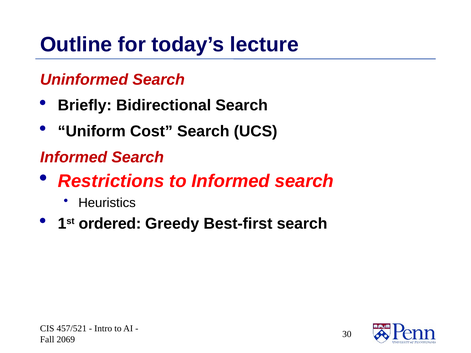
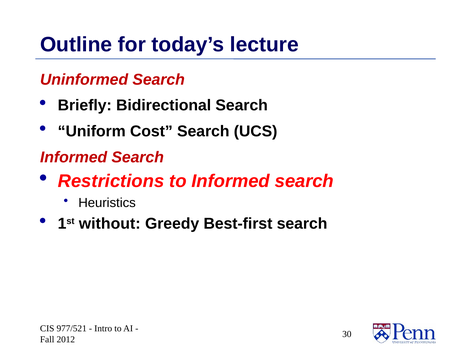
ordered: ordered -> without
457/521: 457/521 -> 977/521
2069: 2069 -> 2012
